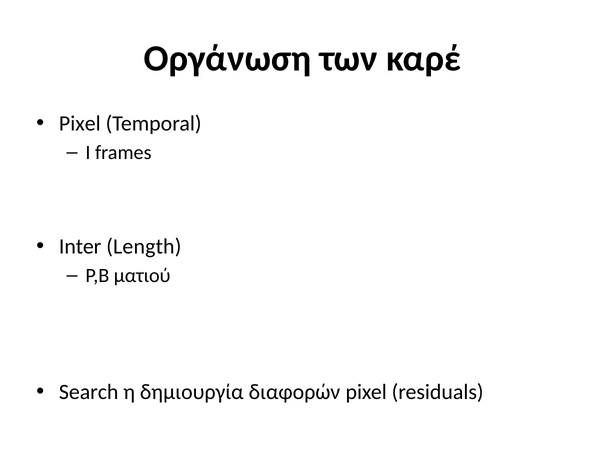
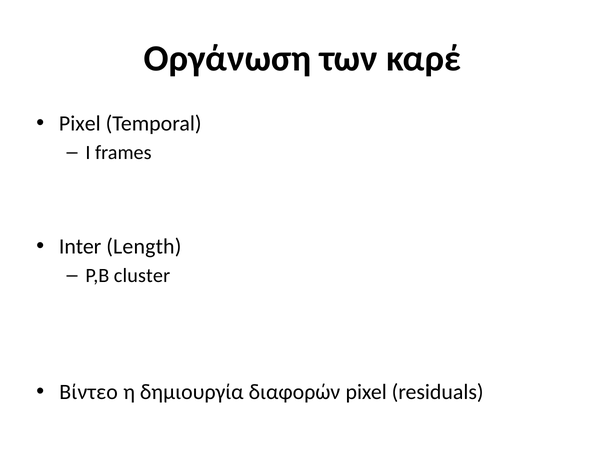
ματιού: ματιού -> cluster
Search: Search -> Βίντεο
